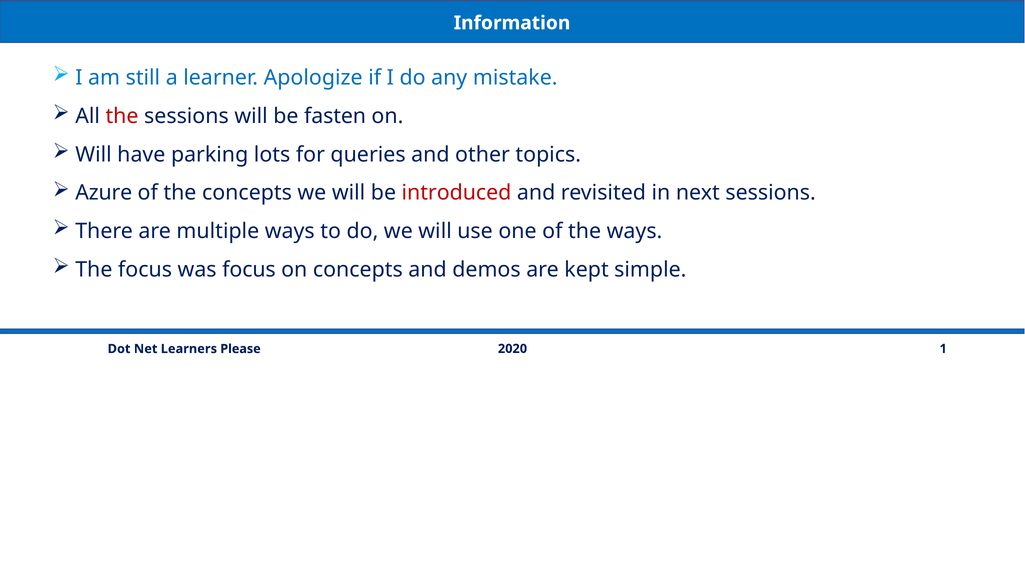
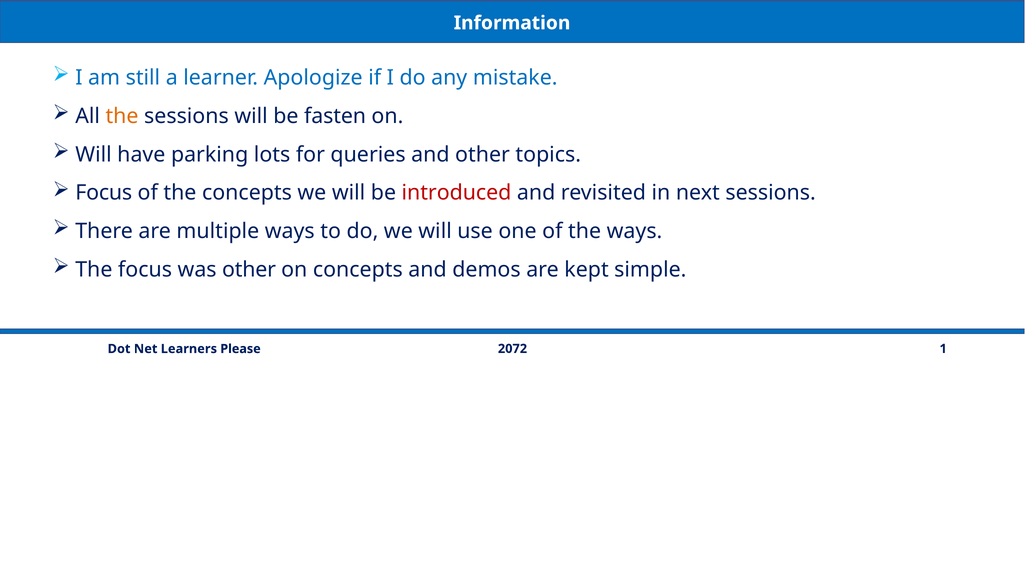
the at (122, 116) colour: red -> orange
Azure at (104, 193): Azure -> Focus
was focus: focus -> other
2020: 2020 -> 2072
